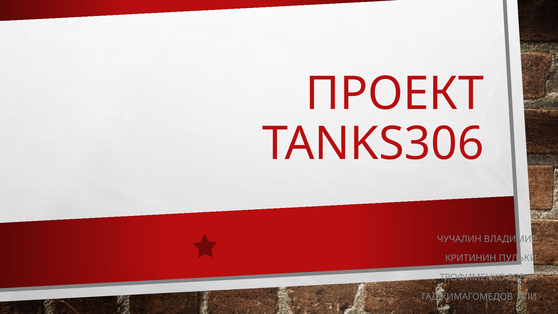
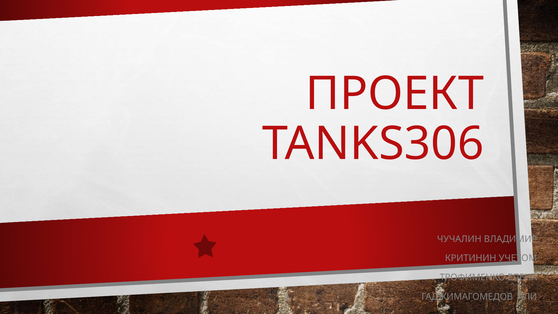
ПУЛЬКИ: ПУЛЬКИ -> УЧЕТОМ
